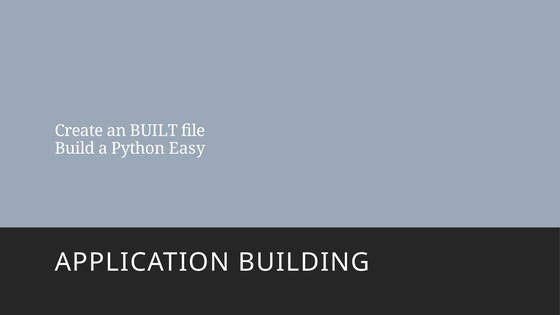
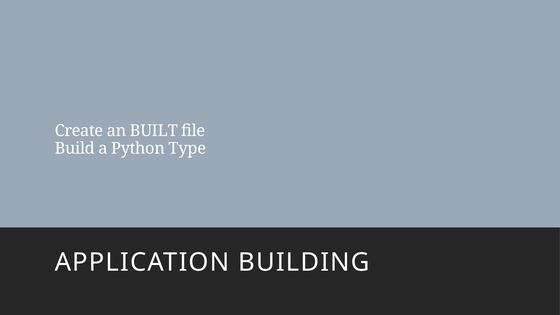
Easy: Easy -> Type
